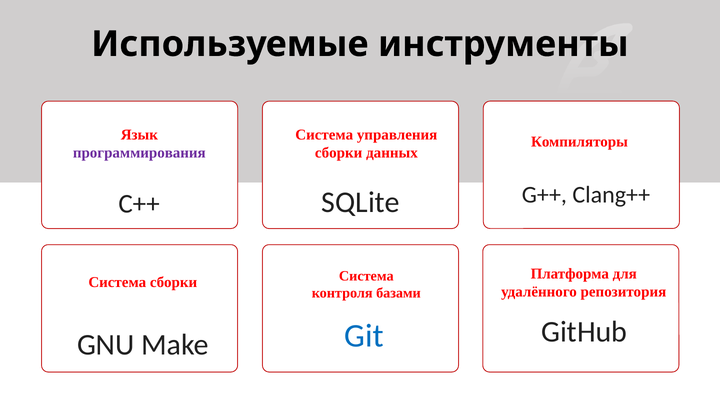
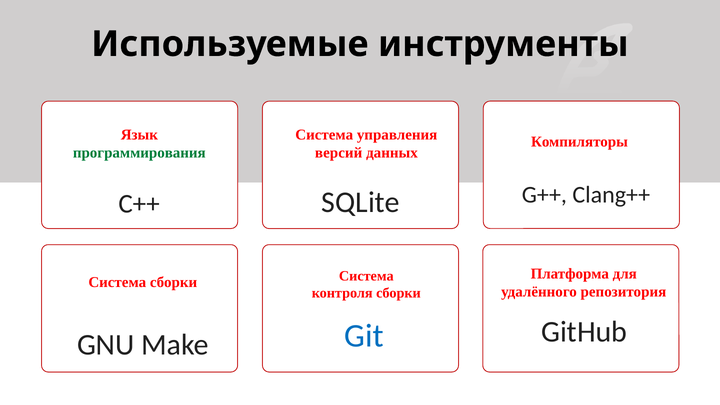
программирования colour: purple -> green
сборки at (339, 153): сборки -> версий
контроля базами: базами -> сборки
